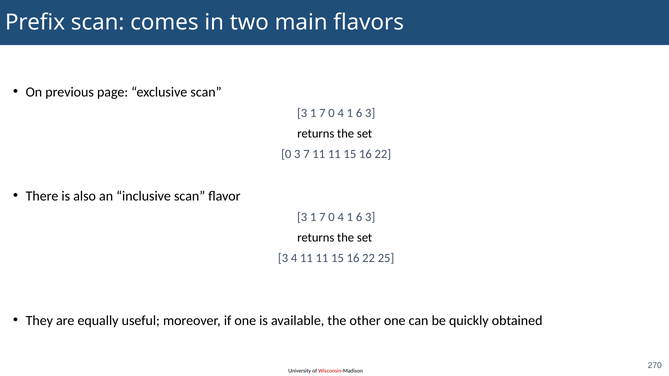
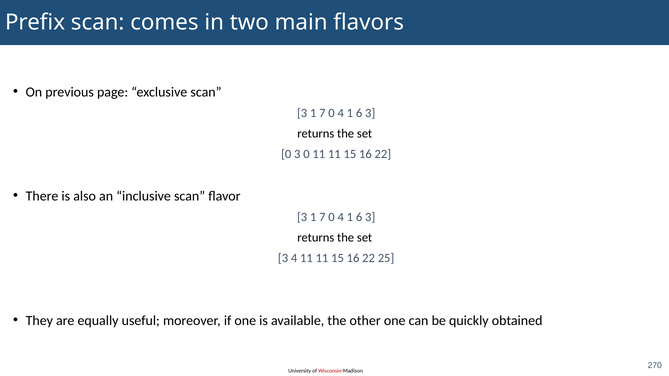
3 7: 7 -> 0
